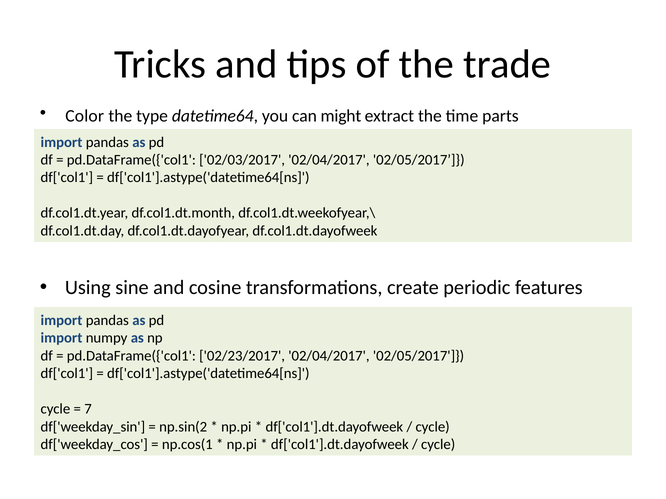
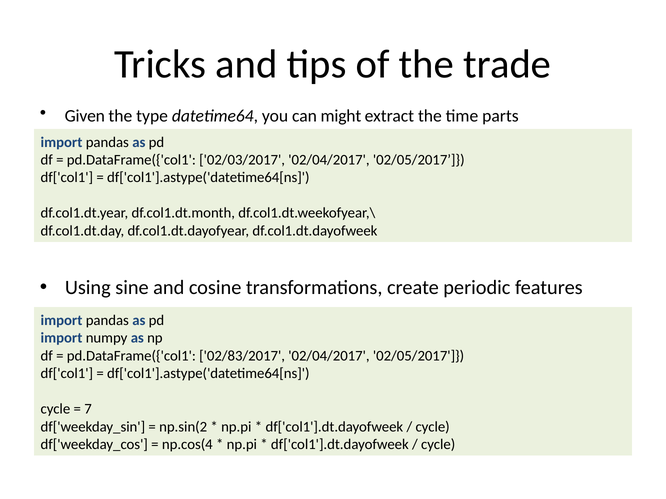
Color: Color -> Given
02/23/2017: 02/23/2017 -> 02/83/2017
np.cos(1: np.cos(1 -> np.cos(4
